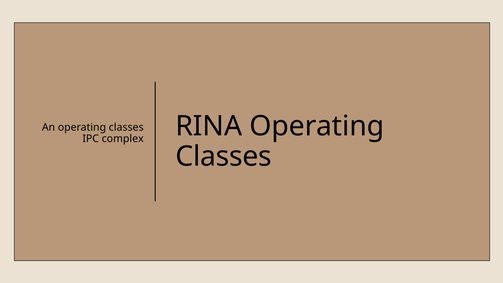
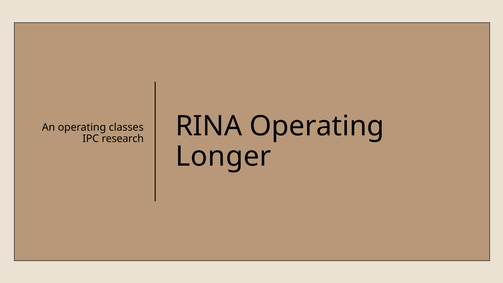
complex: complex -> research
Classes at (224, 157): Classes -> Longer
